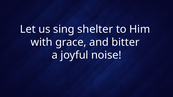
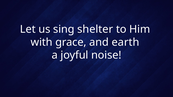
bitter: bitter -> earth
